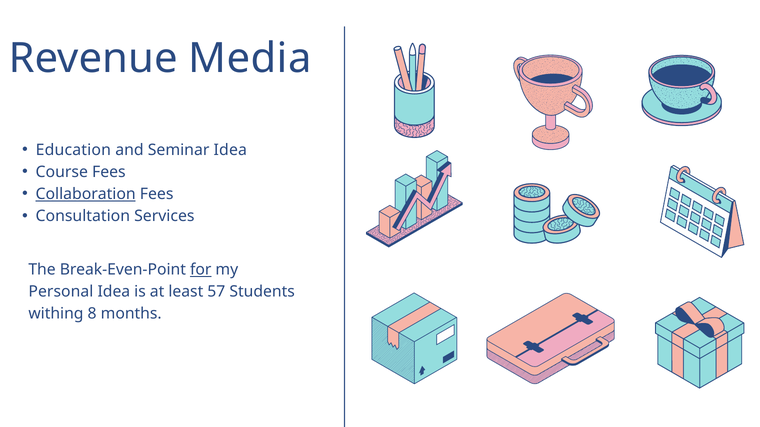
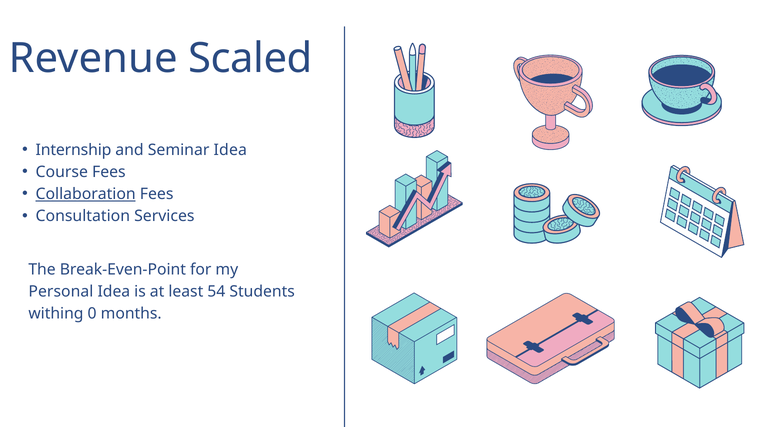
Media: Media -> Scaled
Education: Education -> Internship
for underline: present -> none
57: 57 -> 54
8: 8 -> 0
